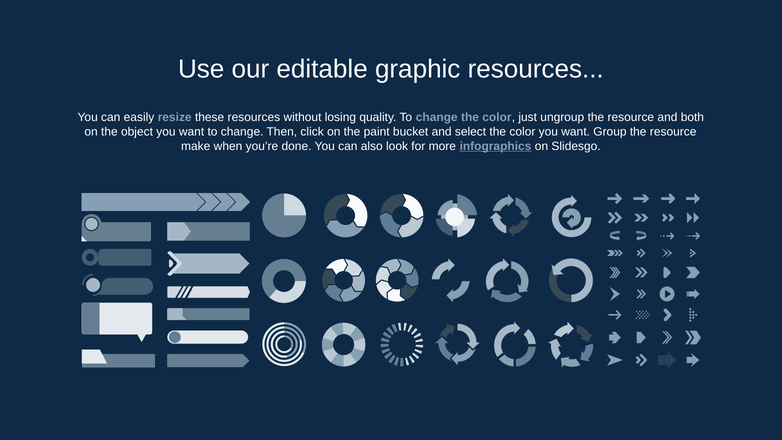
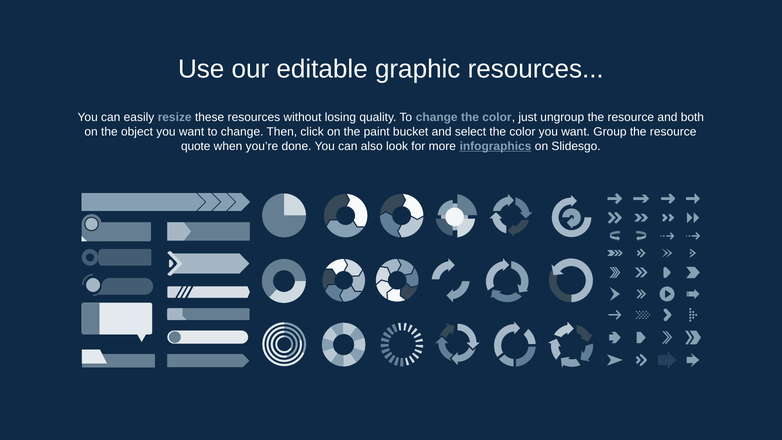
make: make -> quote
